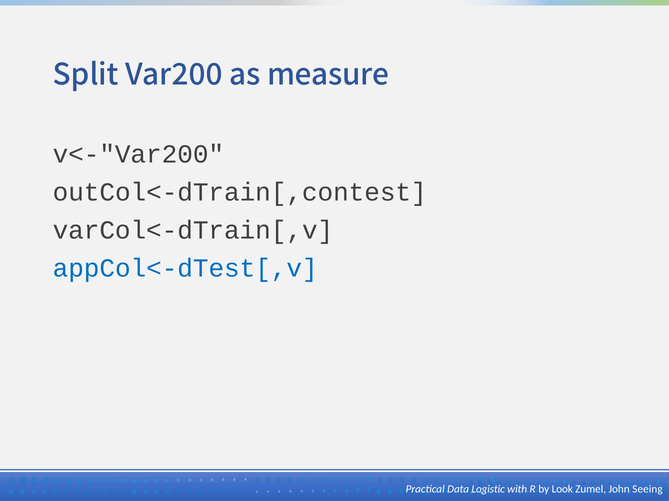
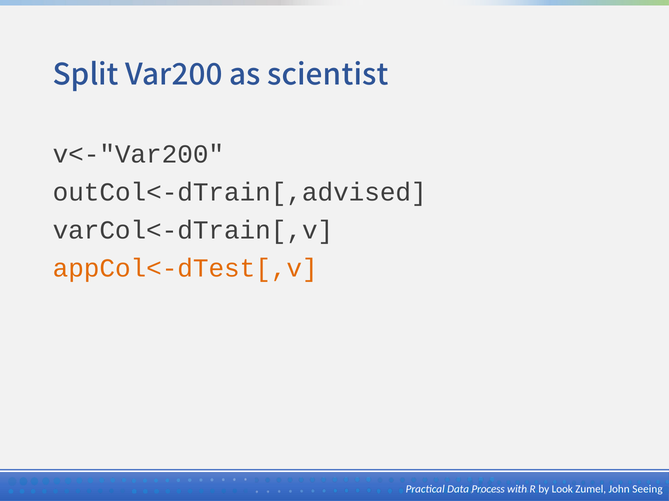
measure: measure -> scientist
outCol<-dTrain[,contest: outCol<-dTrain[,contest -> outCol<-dTrain[,advised
appCol<-dTest[,v colour: blue -> orange
Logistic: Logistic -> Process
